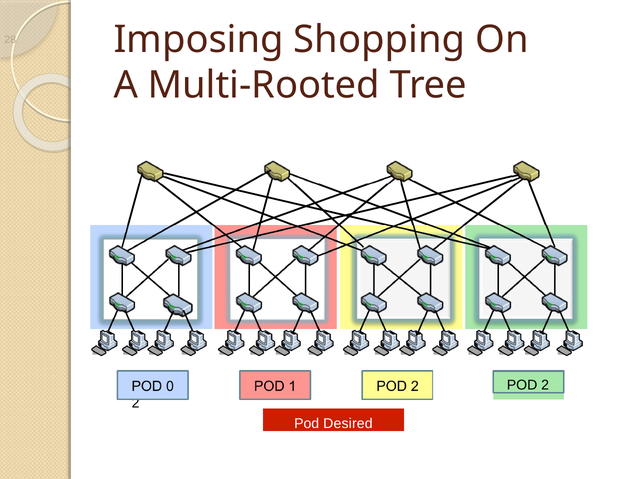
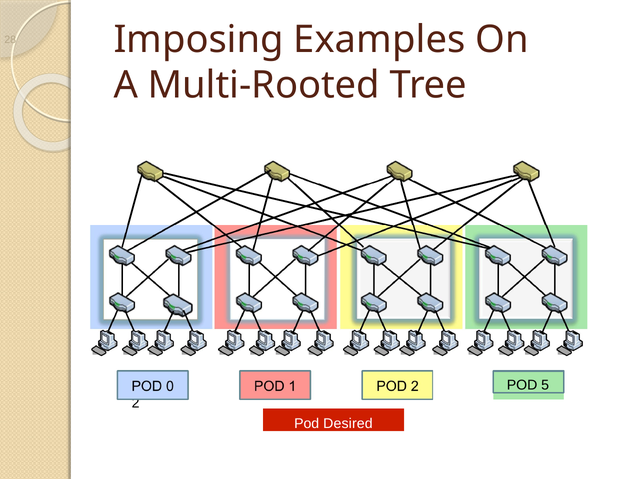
Shopping: Shopping -> Examples
2 at (545, 385): 2 -> 5
